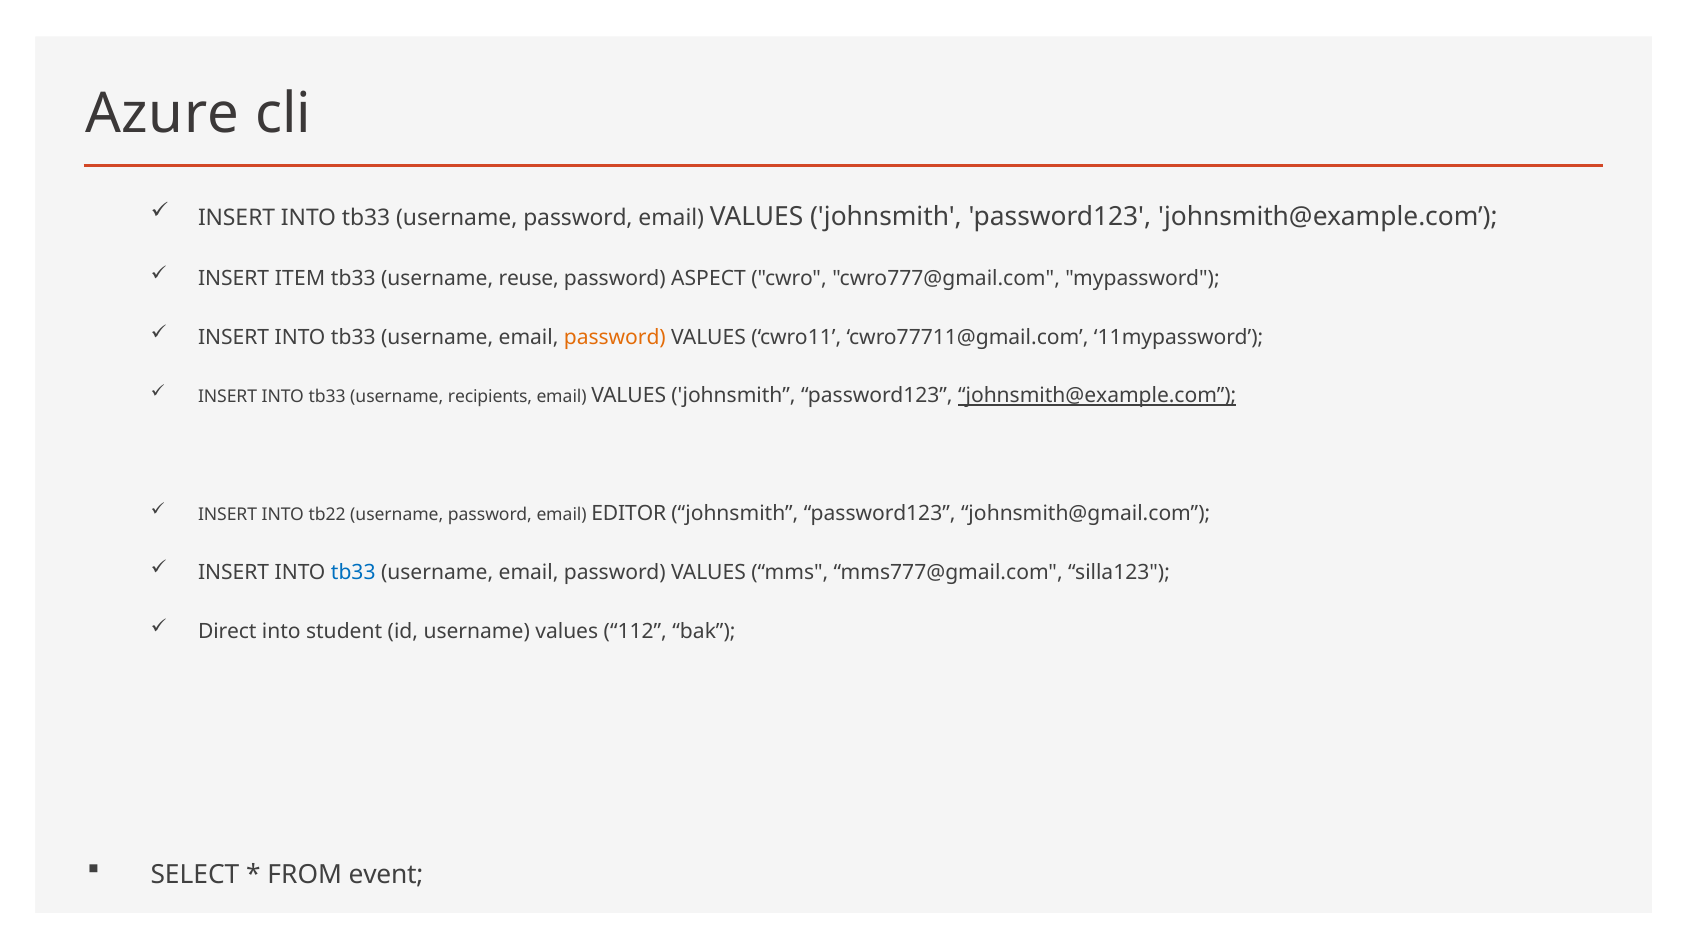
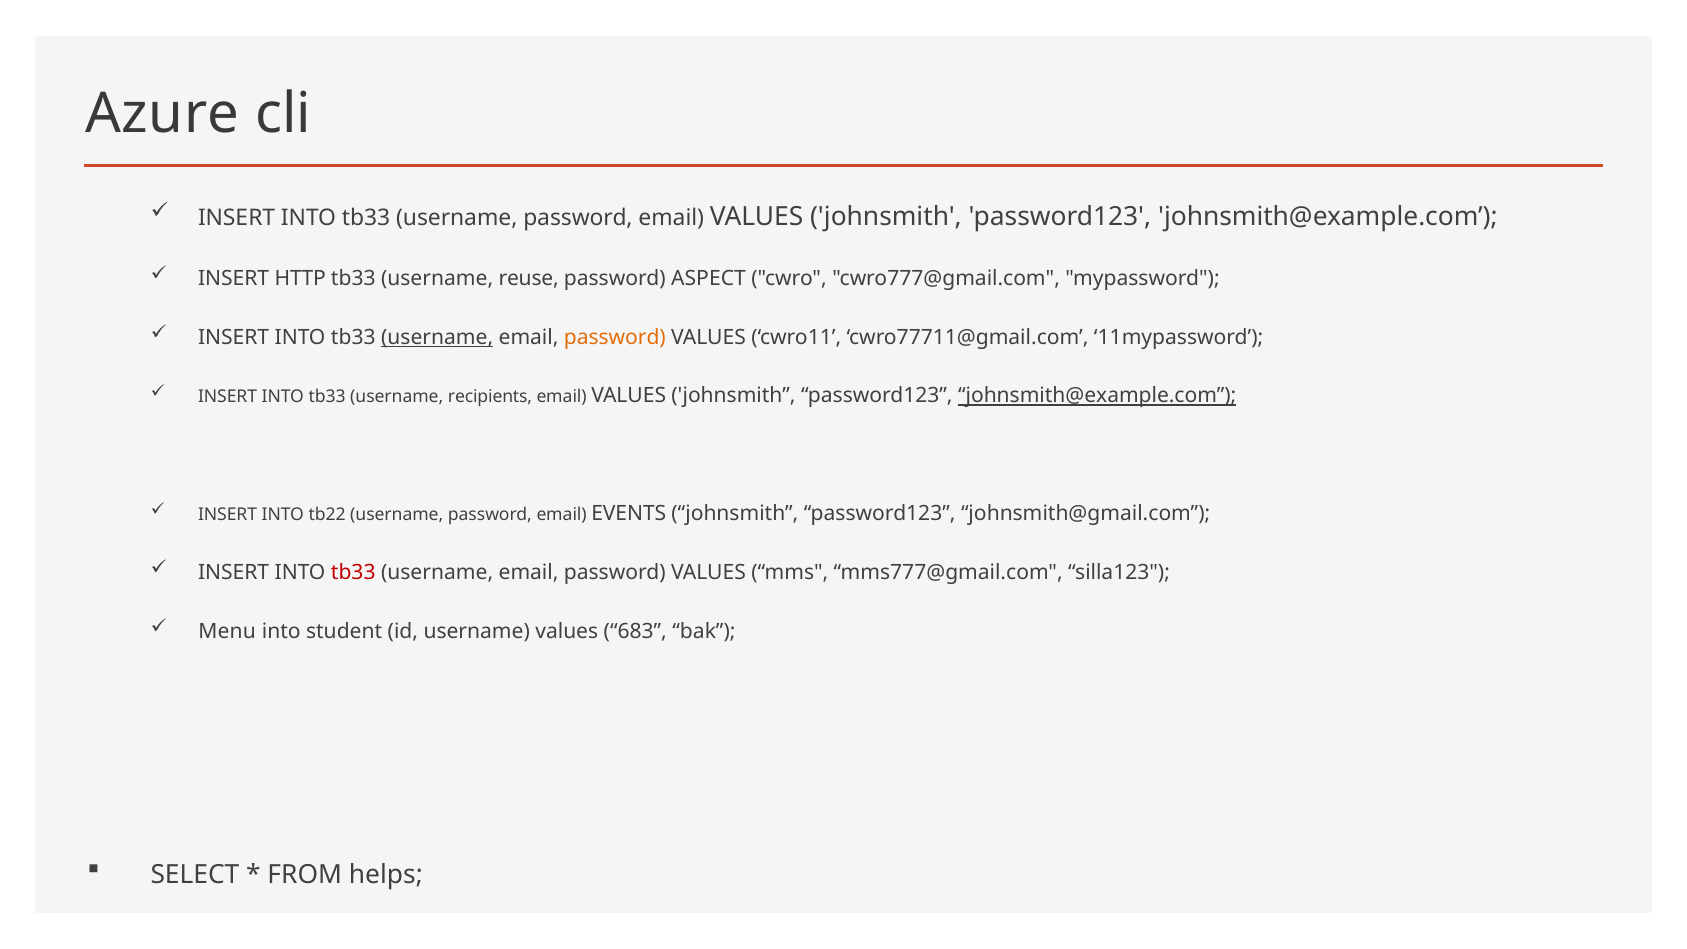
ITEM: ITEM -> HTTP
username at (437, 337) underline: none -> present
EDITOR: EDITOR -> EVENTS
tb33 at (353, 573) colour: blue -> red
Direct: Direct -> Menu
112: 112 -> 683
event: event -> helps
